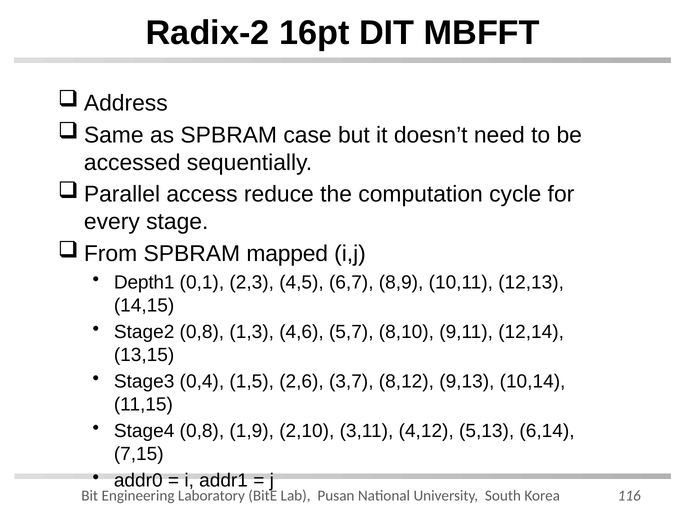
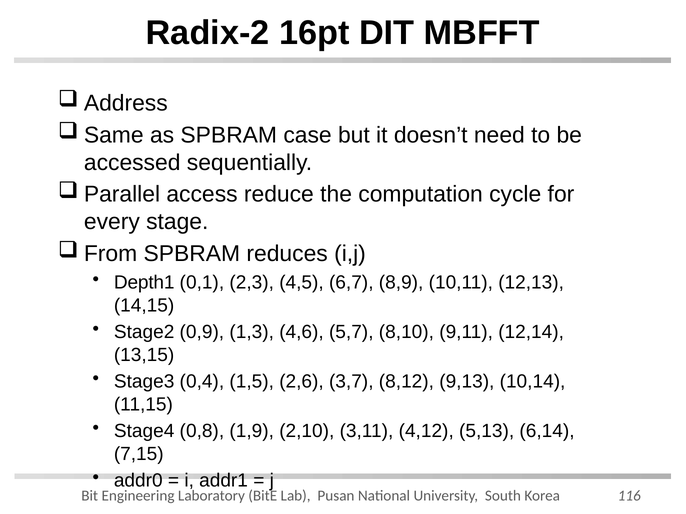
mapped: mapped -> reduces
Stage2 0,8: 0,8 -> 0,9
